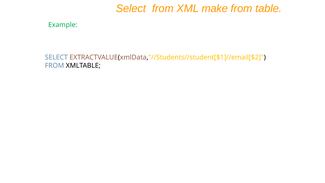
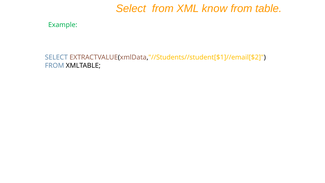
make: make -> know
